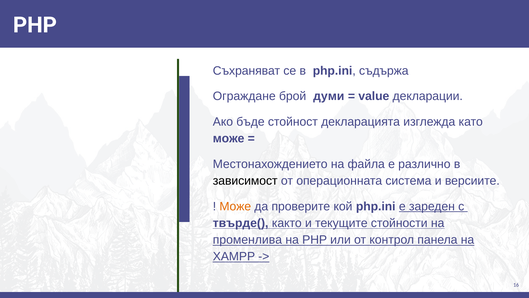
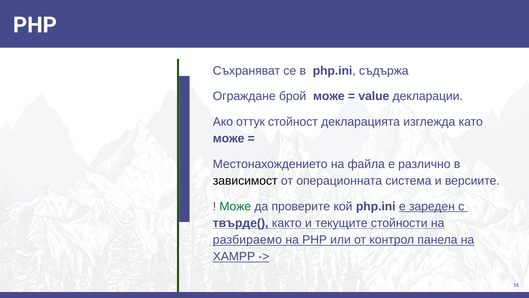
брой думи: думи -> може
бъде: бъде -> оттук
Може at (235, 206) colour: orange -> green
променлива: променлива -> разбираемо
